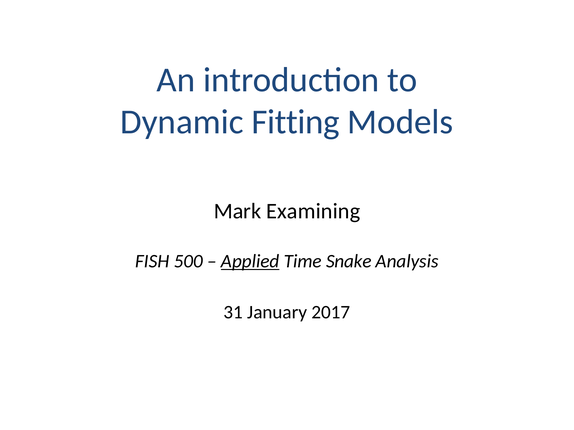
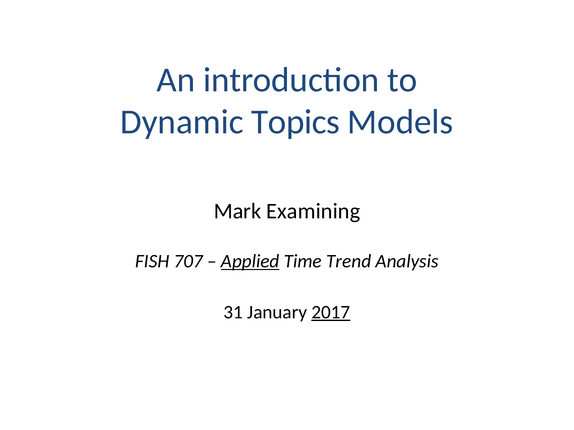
Fitting: Fitting -> Topics
500: 500 -> 707
Snake: Snake -> Trend
2017 underline: none -> present
